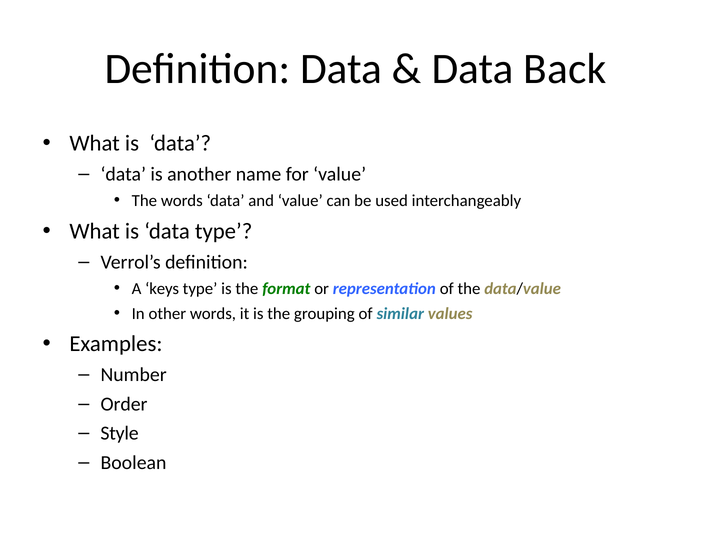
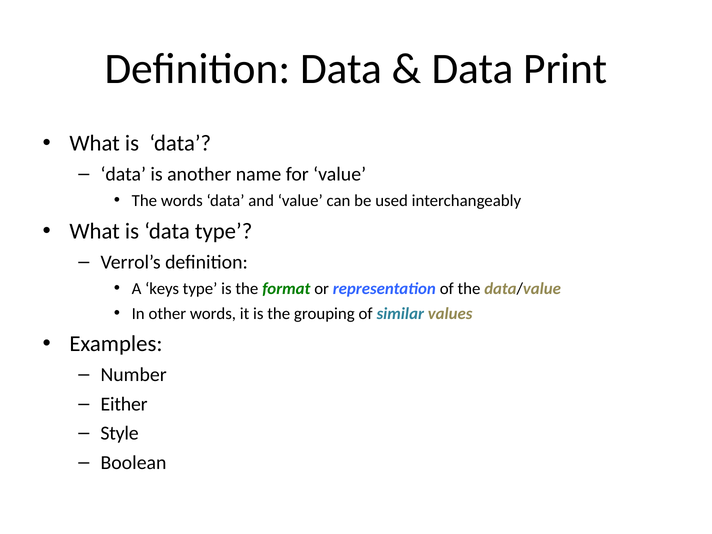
Back: Back -> Print
Order: Order -> Either
